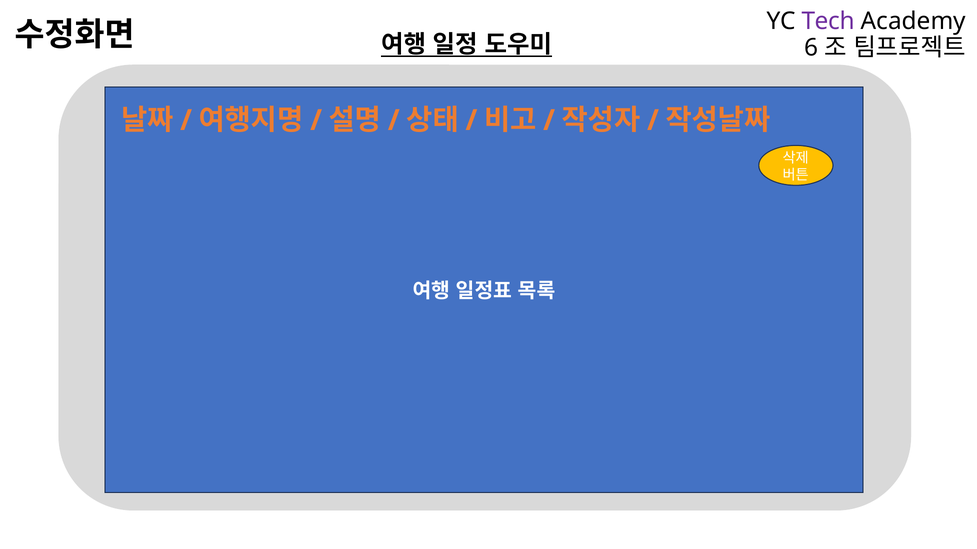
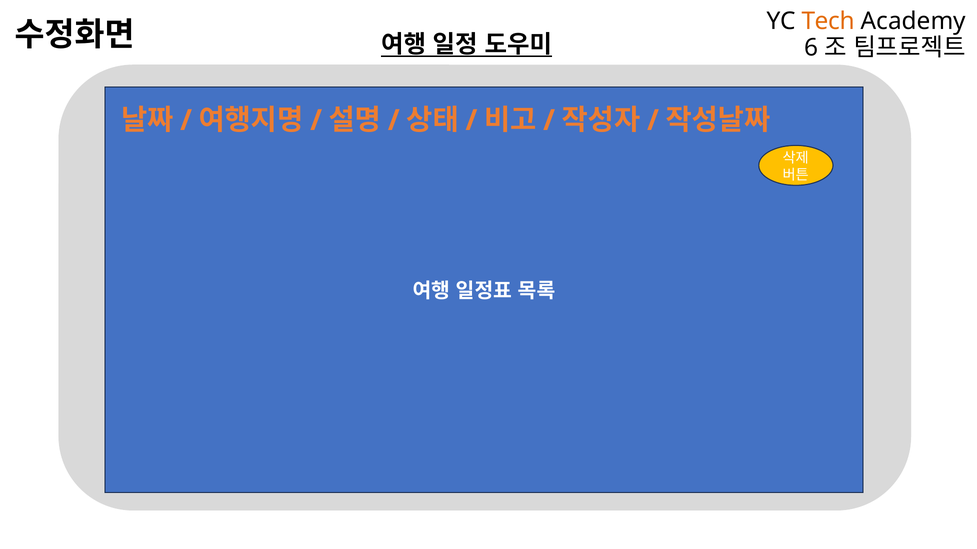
Tech colour: purple -> orange
